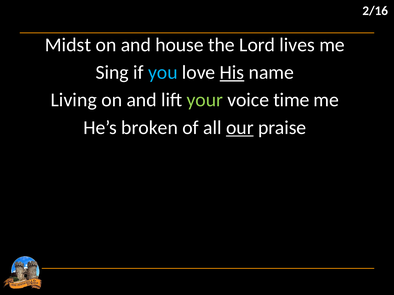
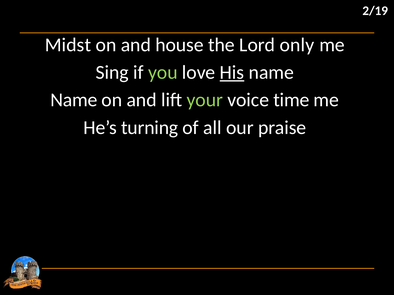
2/16: 2/16 -> 2/19
lives: lives -> only
you colour: light blue -> light green
Living at (74, 100): Living -> Name
broken: broken -> turning
our underline: present -> none
